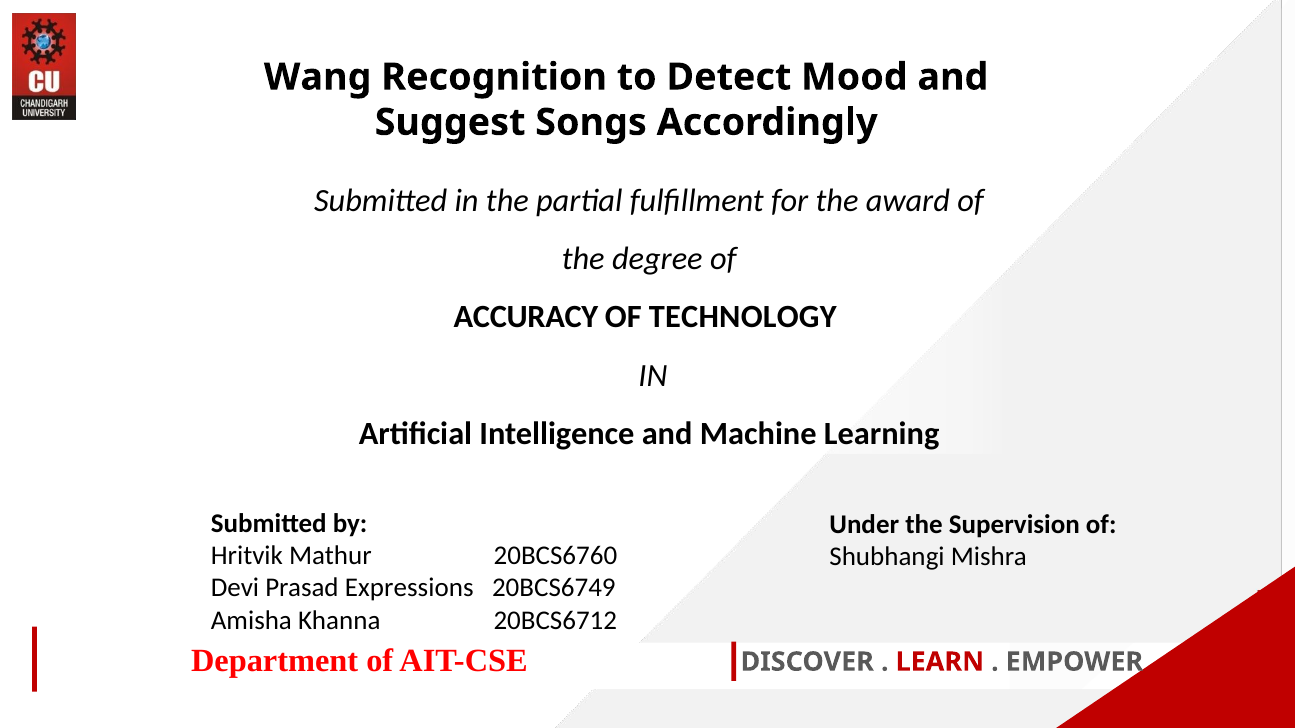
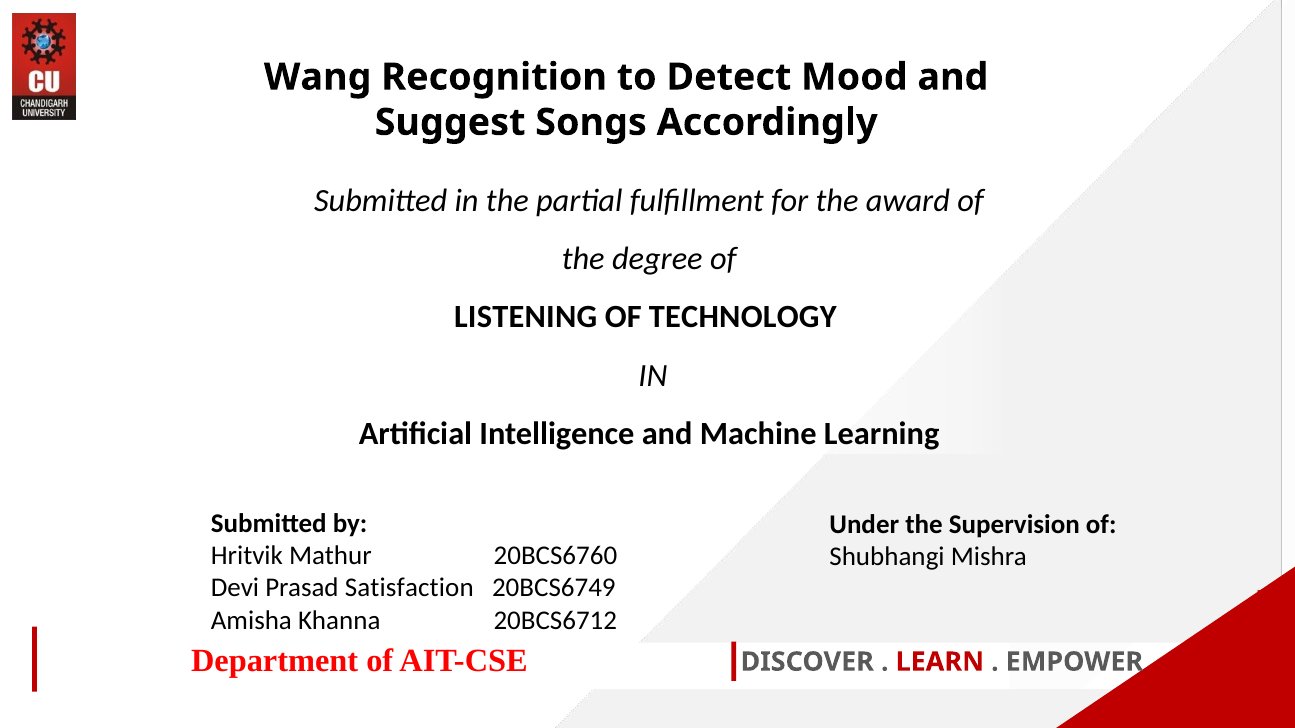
ACCURACY: ACCURACY -> LISTENING
Expressions: Expressions -> Satisfaction
